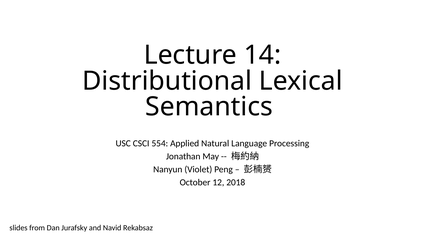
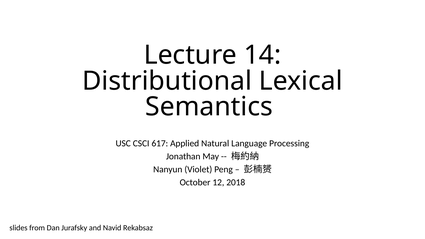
554: 554 -> 617
